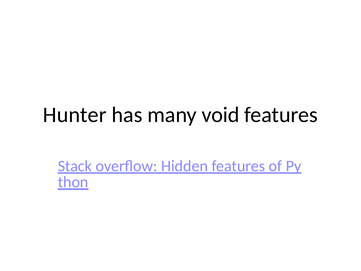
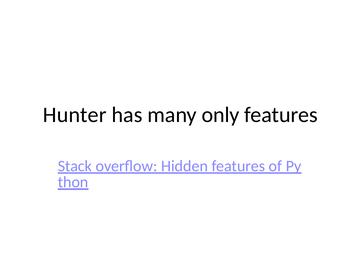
void: void -> only
